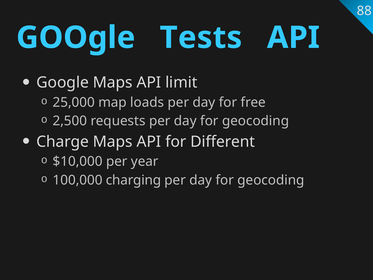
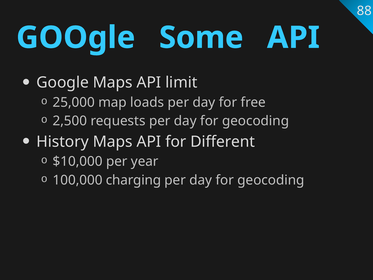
Tests: Tests -> Some
Charge: Charge -> History
